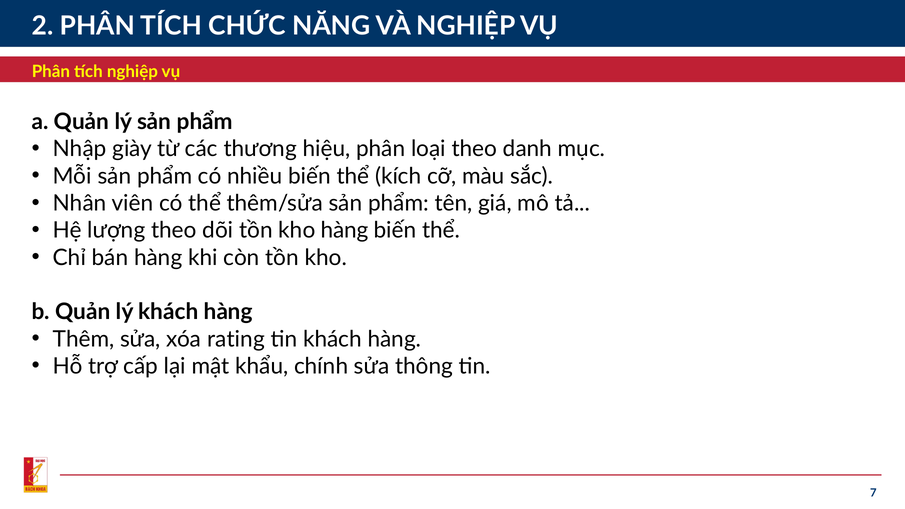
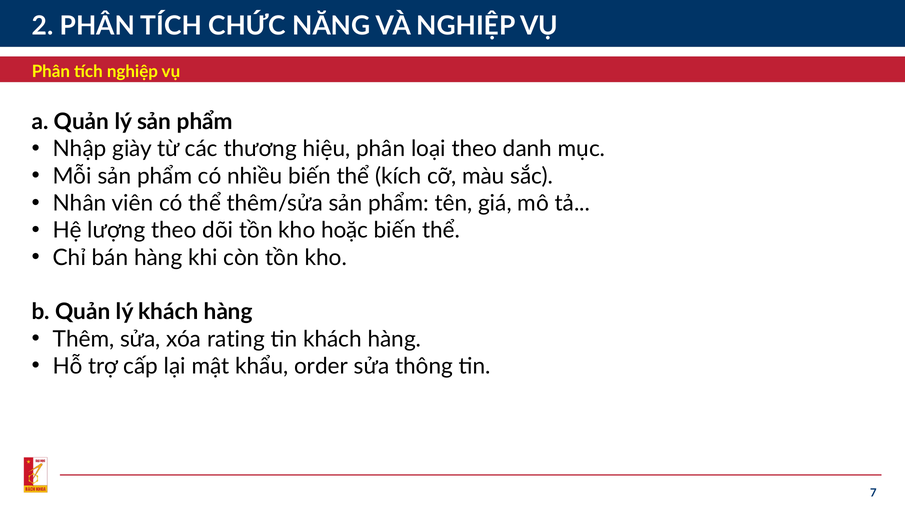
kho hàng: hàng -> hoặc
chính: chính -> order
